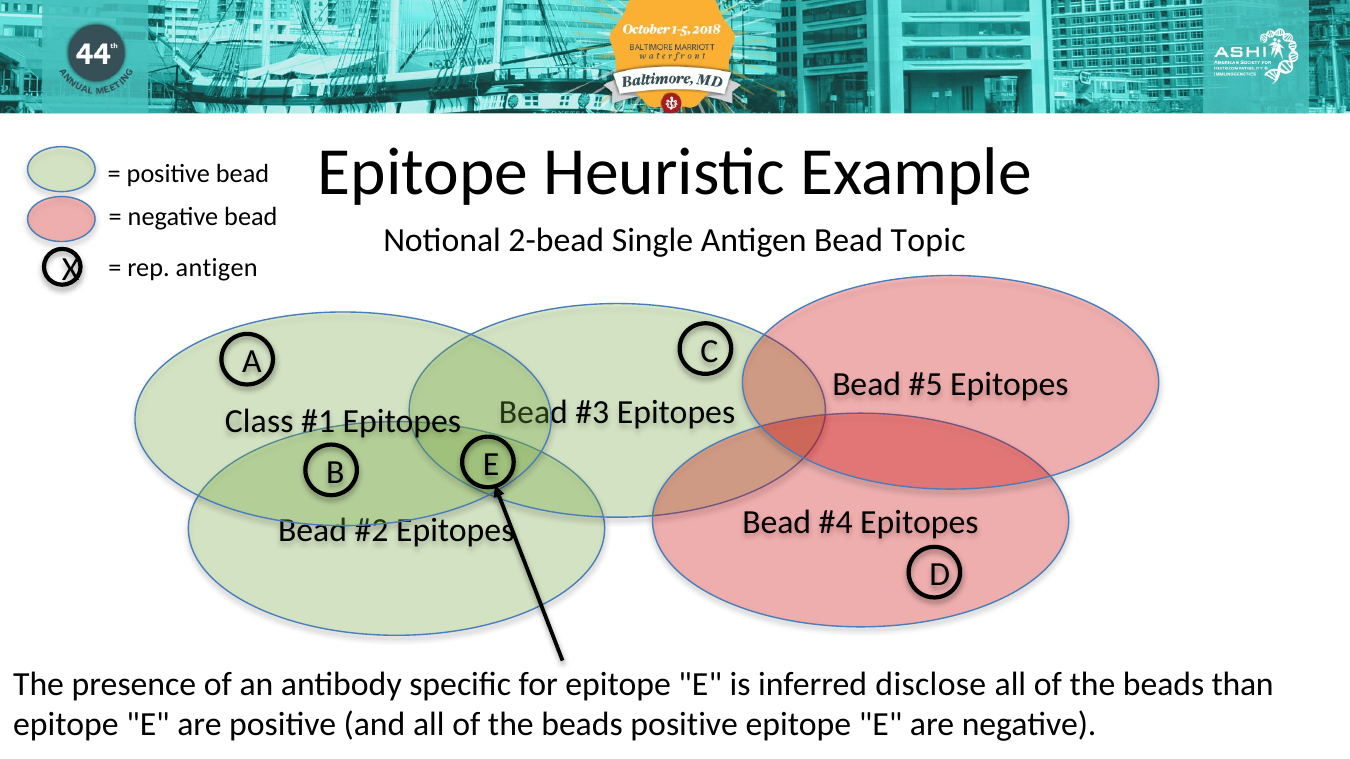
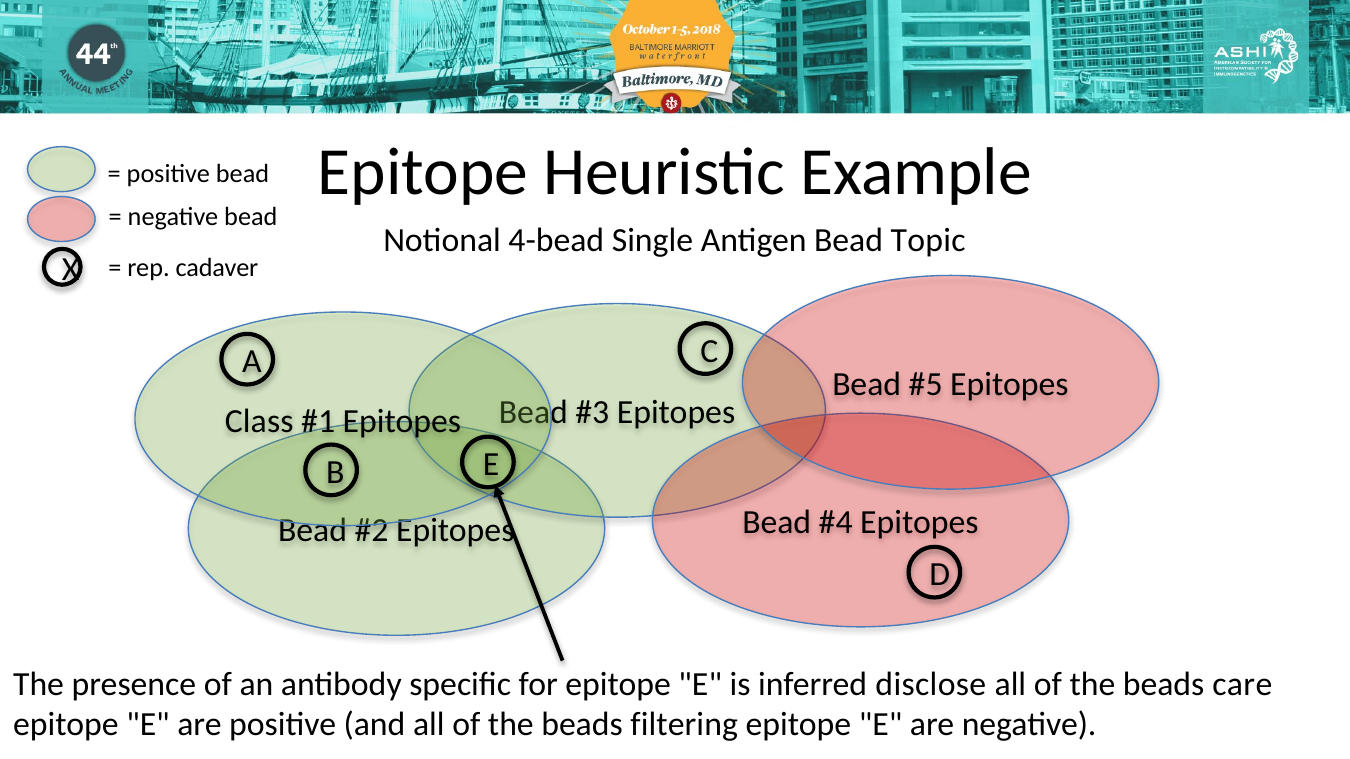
2-bead: 2-bead -> 4-bead
rep antigen: antigen -> cadaver
than: than -> care
beads positive: positive -> filtering
